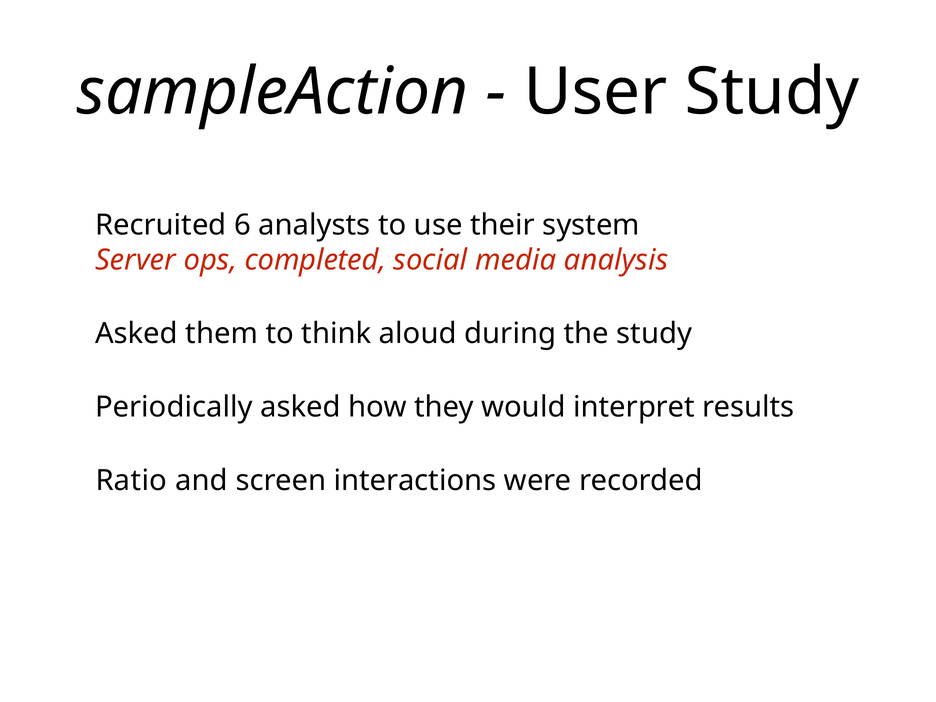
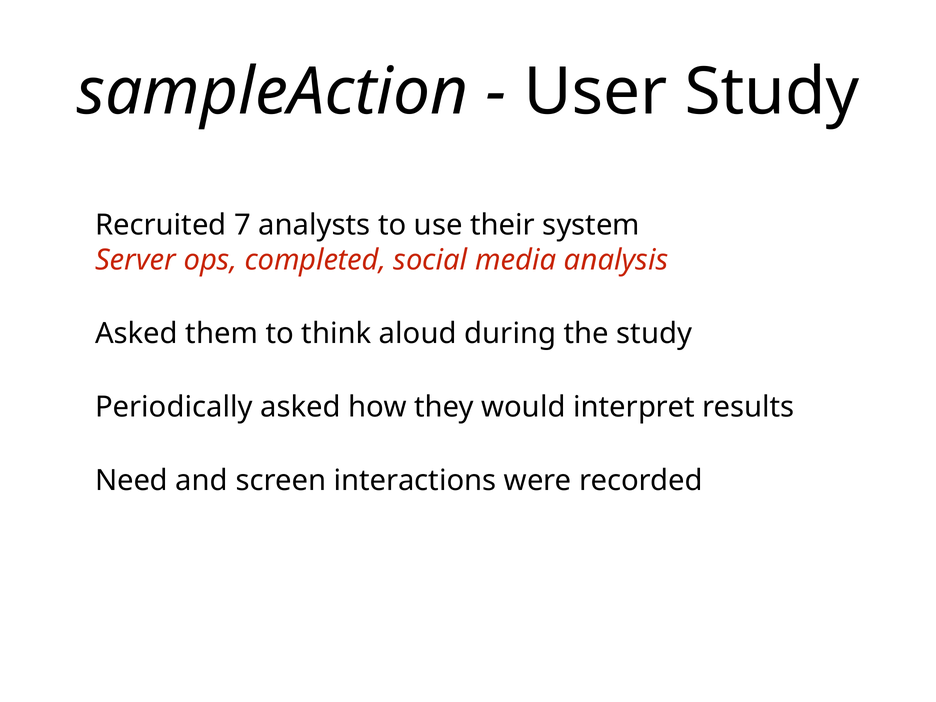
6: 6 -> 7
Ratio: Ratio -> Need
